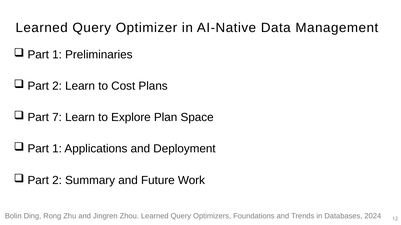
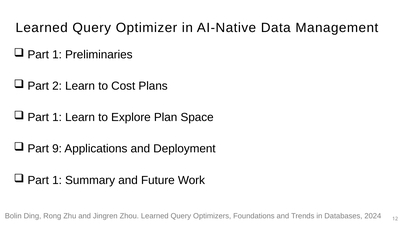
7 at (57, 118): 7 -> 1
1 at (57, 149): 1 -> 9
2 at (57, 181): 2 -> 1
